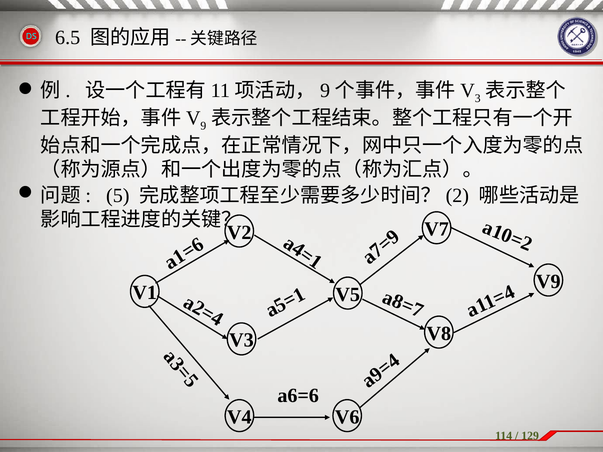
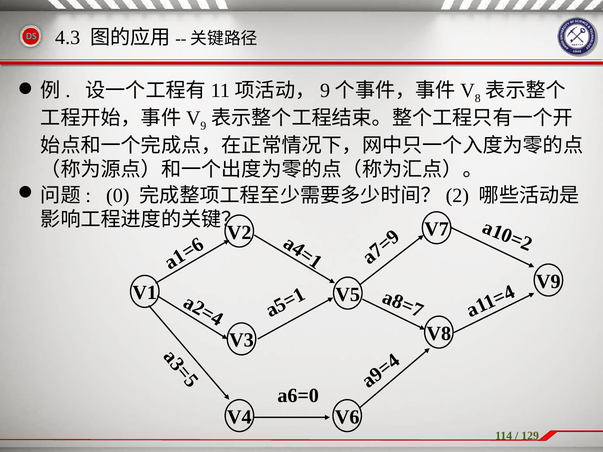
6.5: 6.5 -> 4.3
3 at (478, 99): 3 -> 8
5 at (118, 196): 5 -> 0
a6=6: a6=6 -> a6=0
